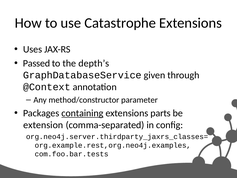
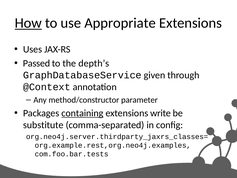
How underline: none -> present
Catastrophe: Catastrophe -> Appropriate
parts: parts -> write
extension: extension -> substitute
